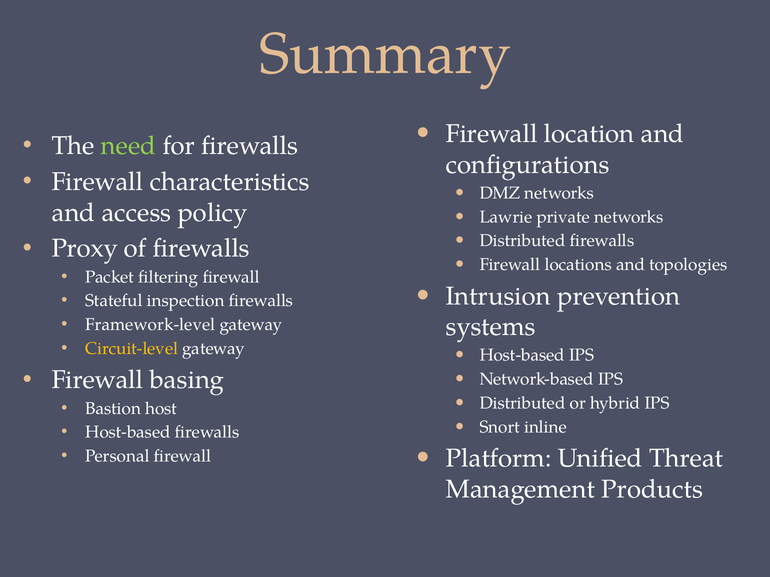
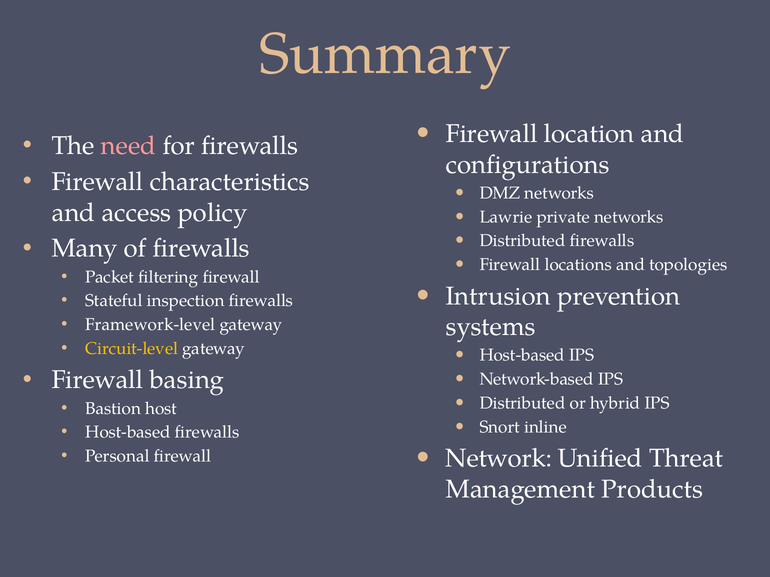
need colour: light green -> pink
Proxy: Proxy -> Many
Platform: Platform -> Network
